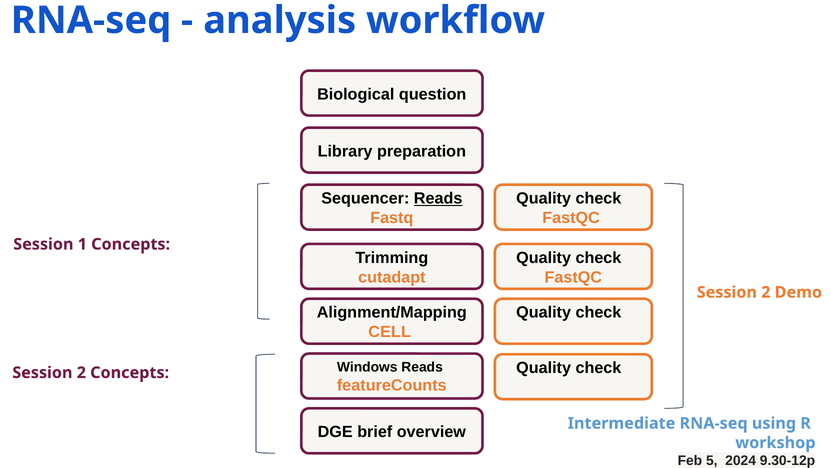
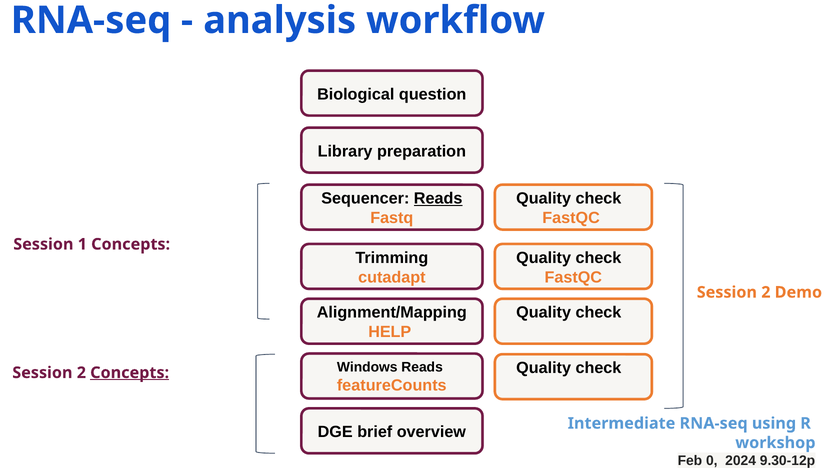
CELL: CELL -> HELP
Concepts at (130, 372) underline: none -> present
5: 5 -> 0
